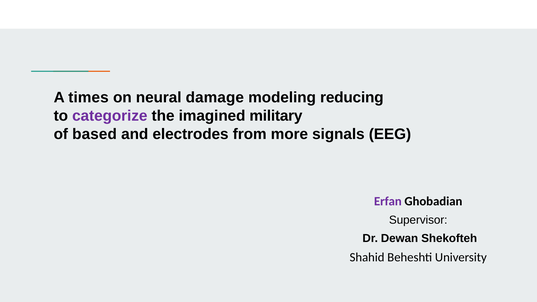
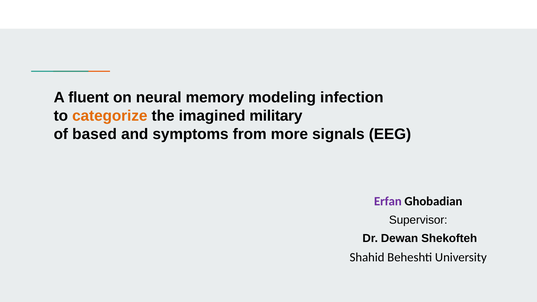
times: times -> fluent
damage: damage -> memory
reducing: reducing -> infection
categorize colour: purple -> orange
electrodes: electrodes -> symptoms
